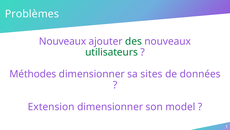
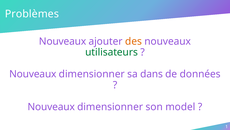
des colour: green -> orange
Méthodes at (33, 74): Méthodes -> Nouveaux
sites: sites -> dans
Extension at (51, 106): Extension -> Nouveaux
